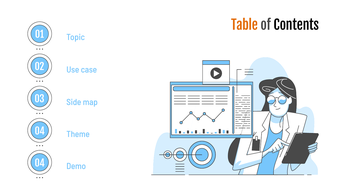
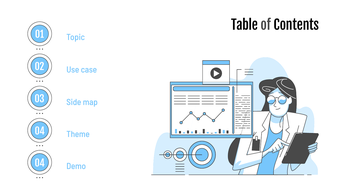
Table colour: orange -> black
